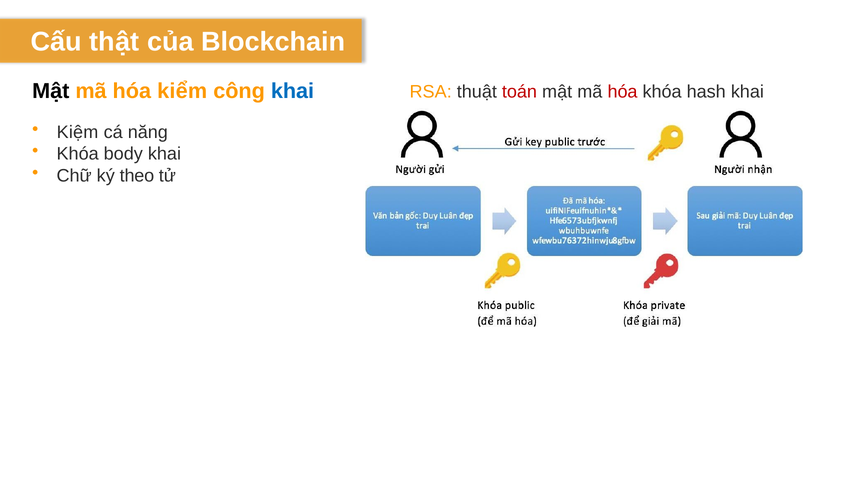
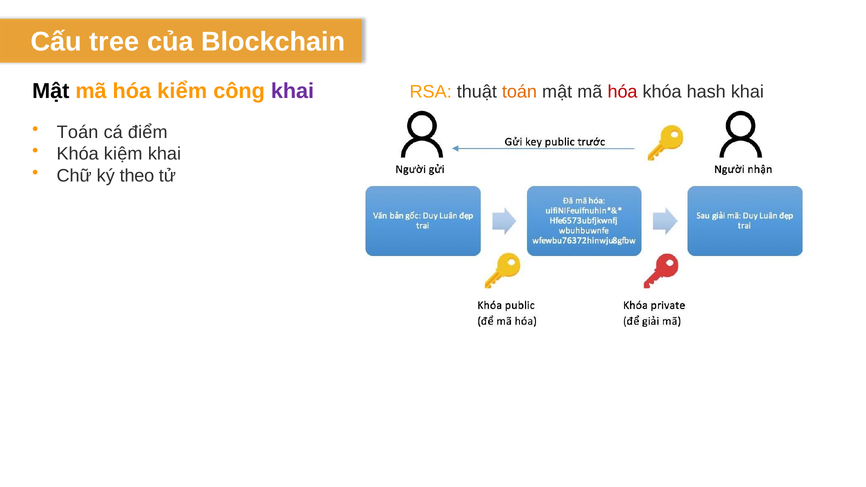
thật: thật -> tree
khai at (292, 91) colour: blue -> purple
toán at (519, 92) colour: red -> orange
Kiệm at (78, 132): Kiệm -> Toán
năng: năng -> điểm
body: body -> kiệm
